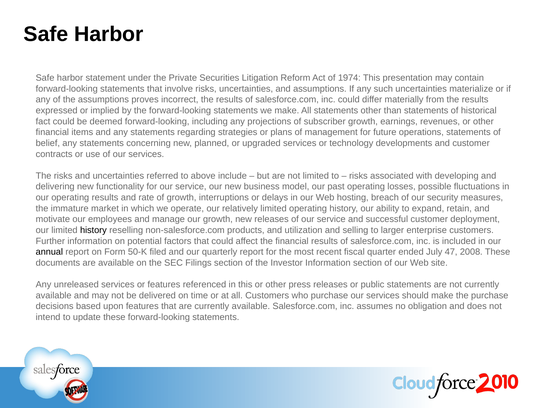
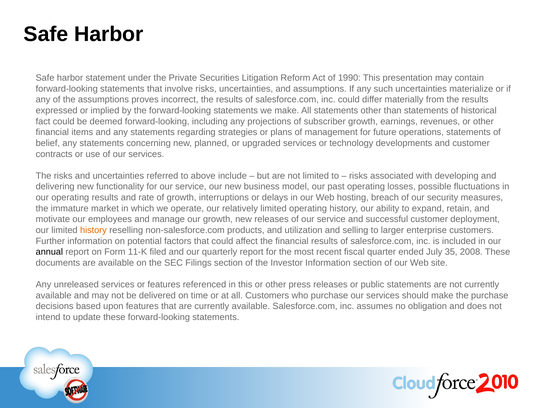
1974: 1974 -> 1990
history at (93, 231) colour: black -> orange
50-K: 50-K -> 11-K
47: 47 -> 35
